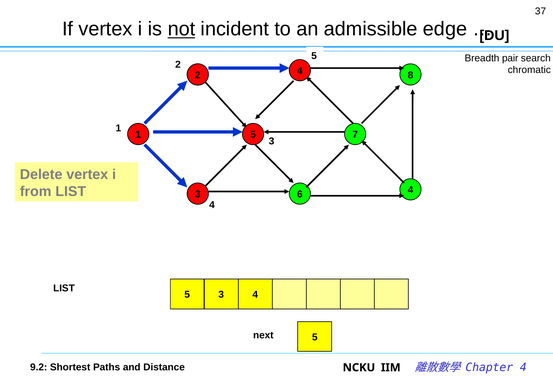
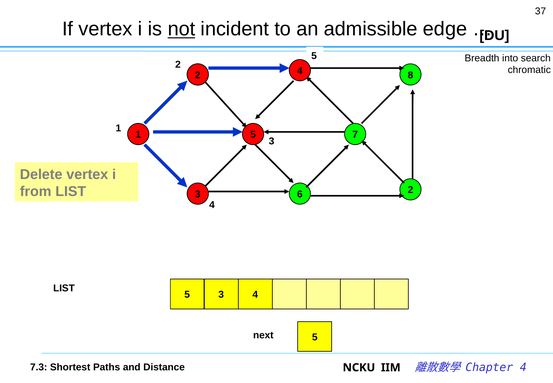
pair: pair -> into
6 4: 4 -> 2
9.2: 9.2 -> 7.3
